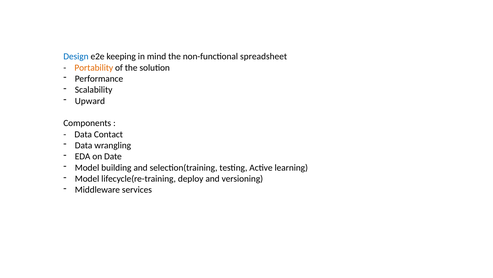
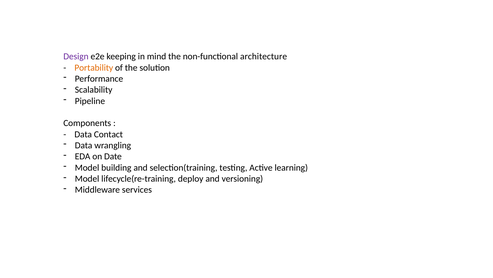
Design colour: blue -> purple
spreadsheet: spreadsheet -> architecture
Upward: Upward -> Pipeline
